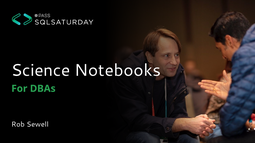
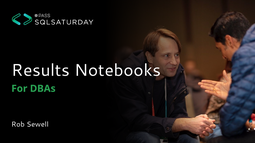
Science: Science -> Results
